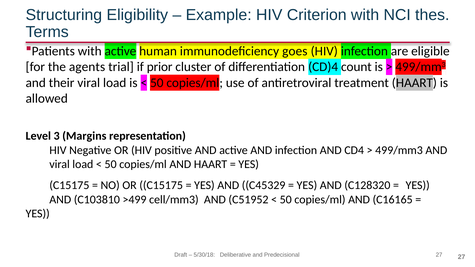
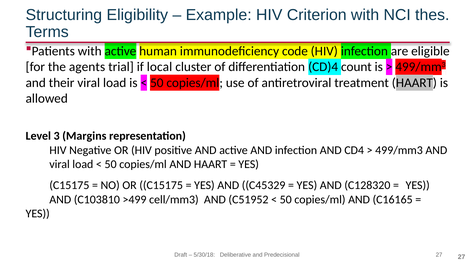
goes: goes -> code
prior: prior -> local
